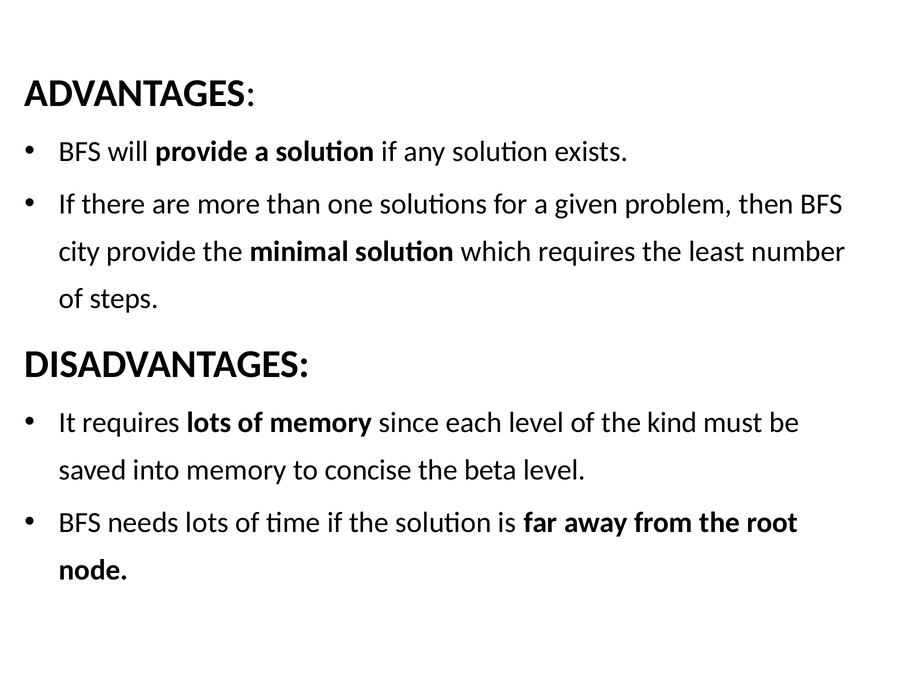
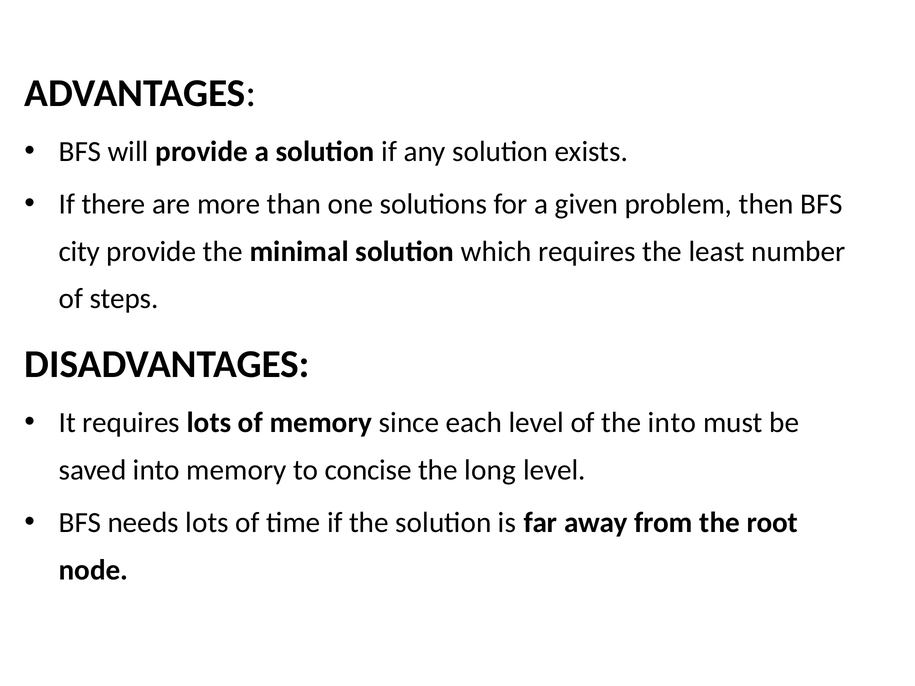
the kind: kind -> into
beta: beta -> long
